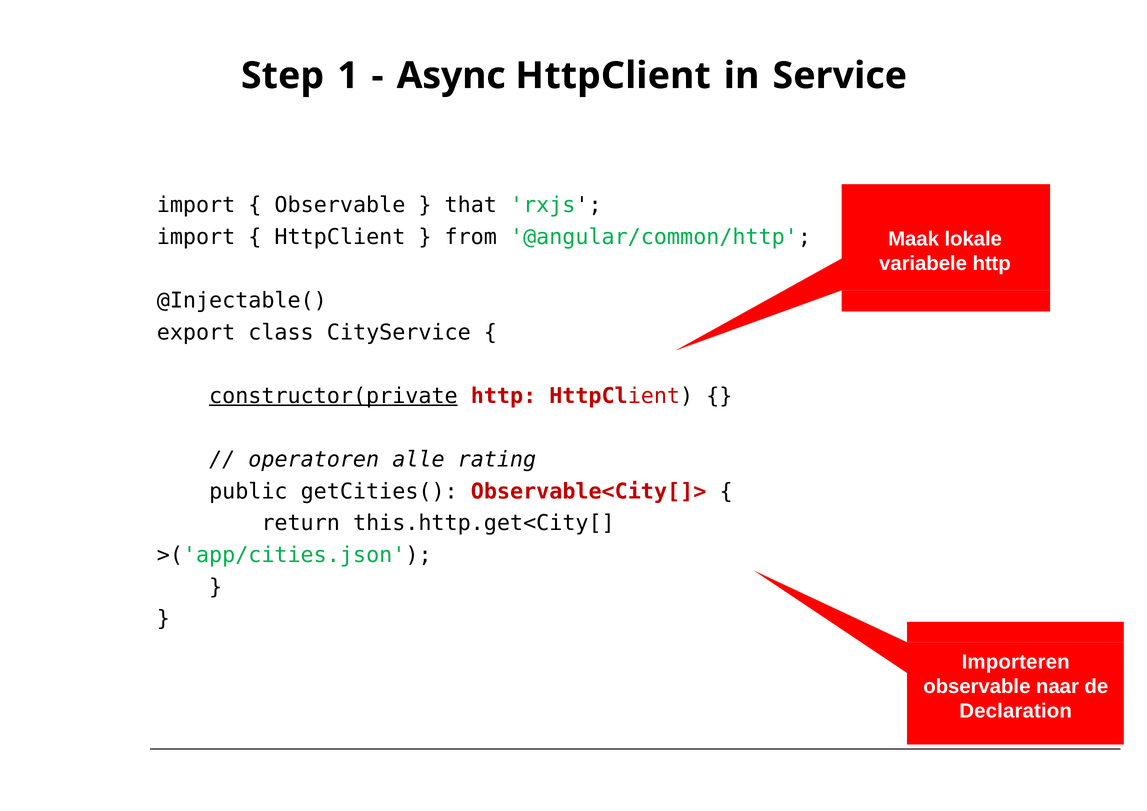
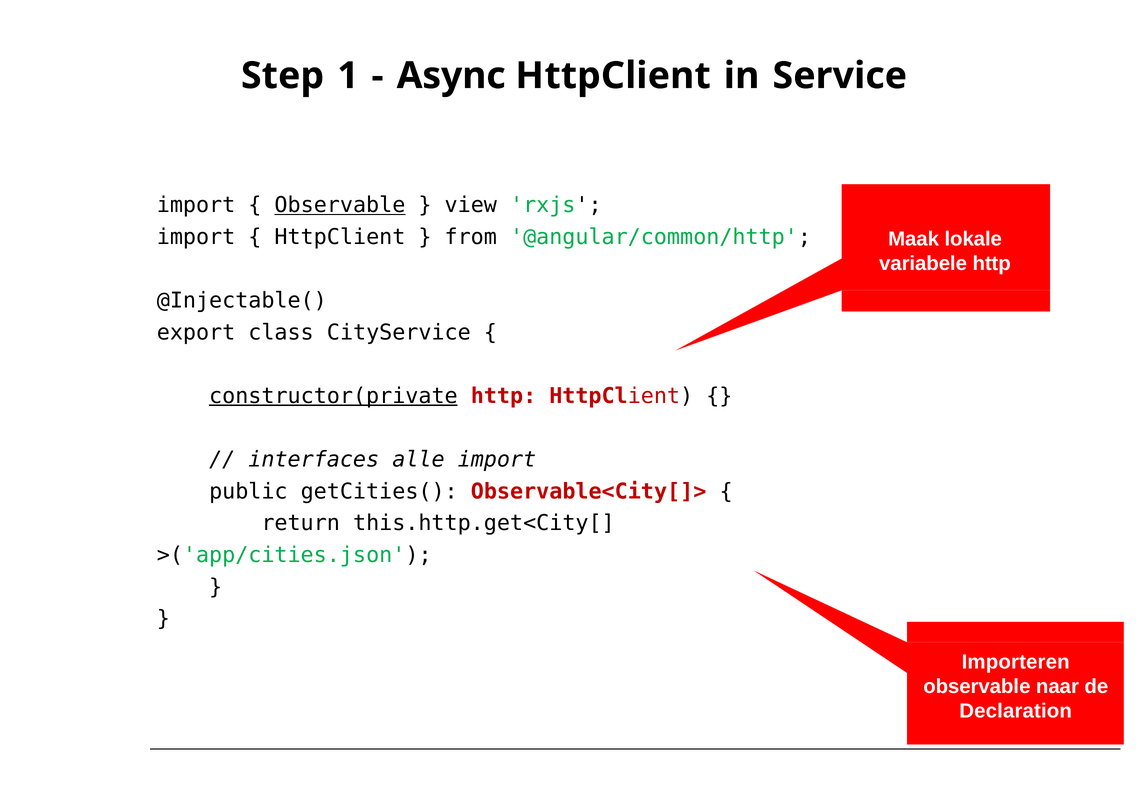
Observable at (340, 205) underline: none -> present
that: that -> view
operatoren: operatoren -> interfaces
alle rating: rating -> import
